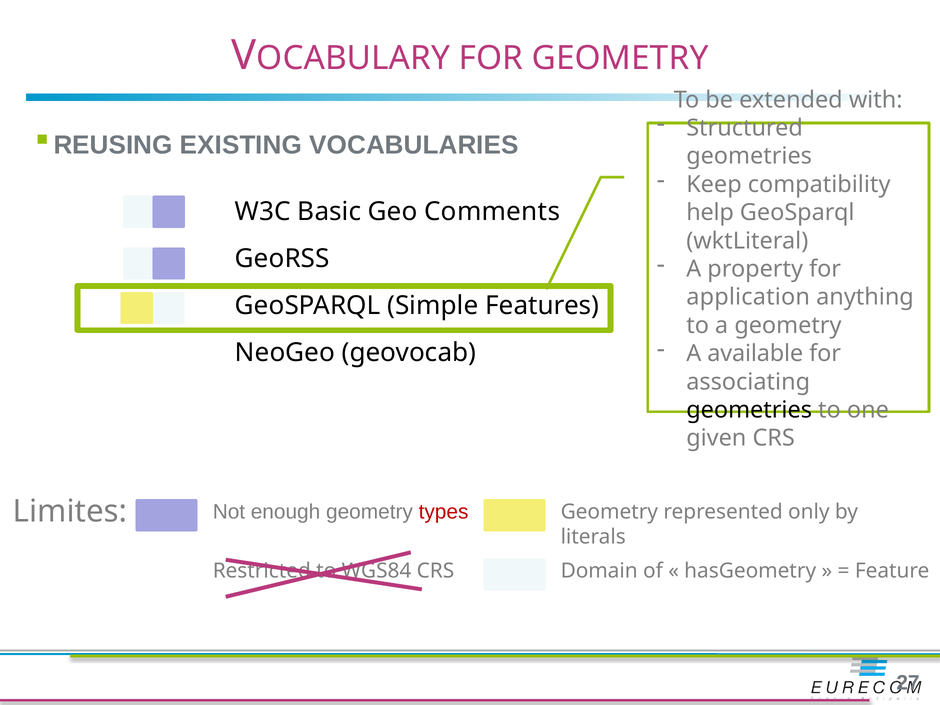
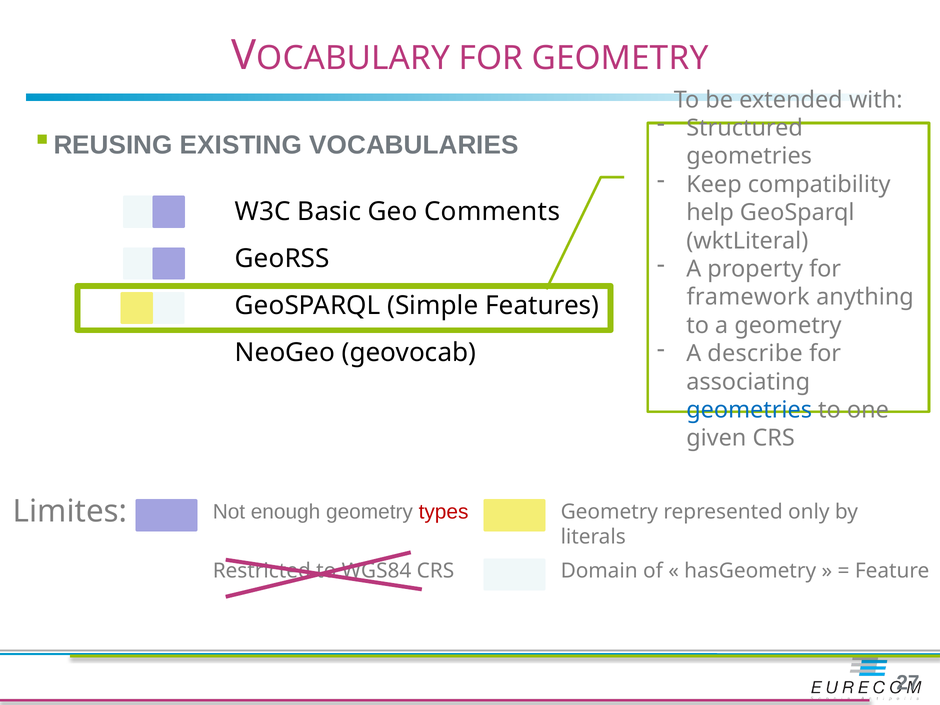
application: application -> framework
available: available -> describe
geometries at (749, 410) colour: black -> blue
